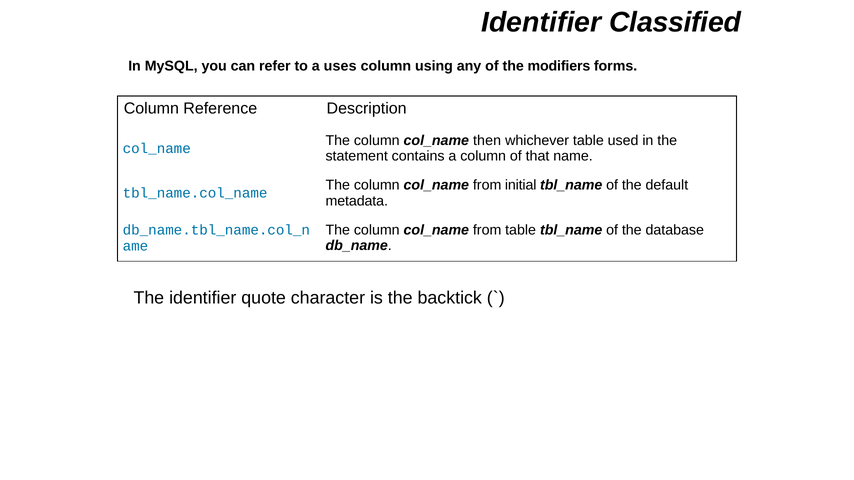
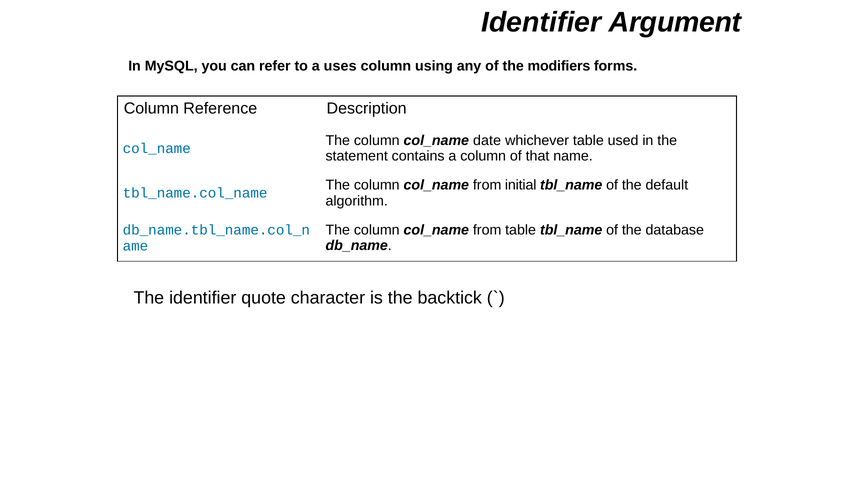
Classified: Classified -> Argument
then: then -> date
metadata: metadata -> algorithm
